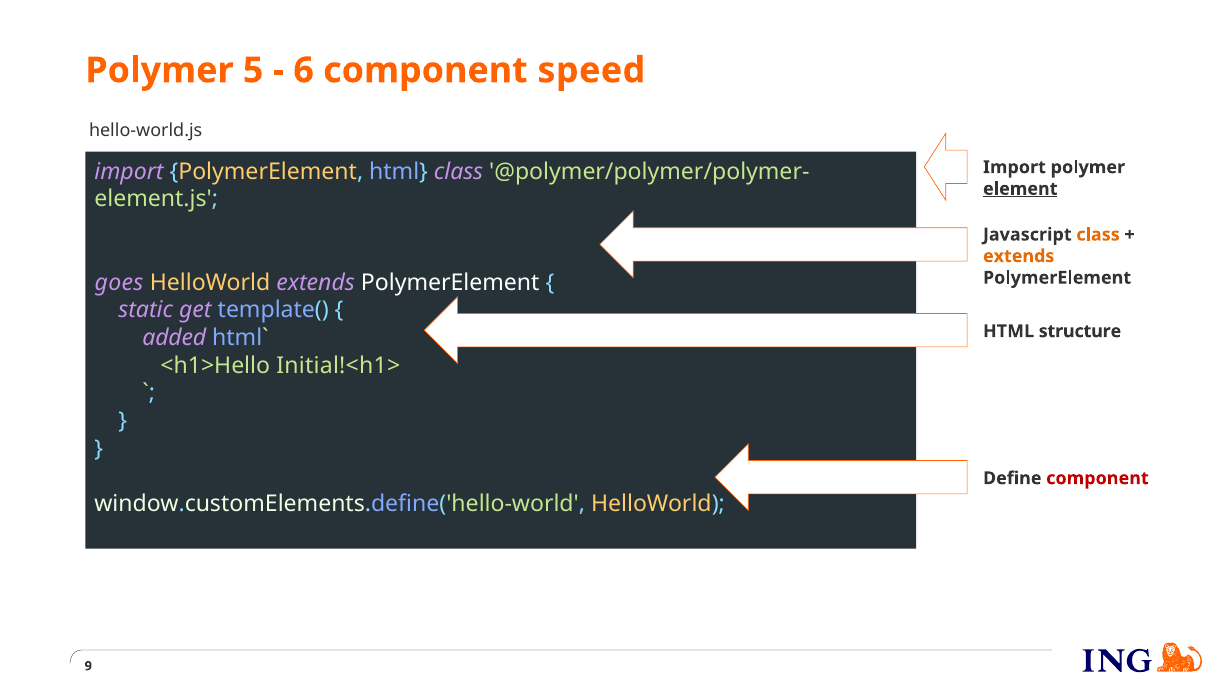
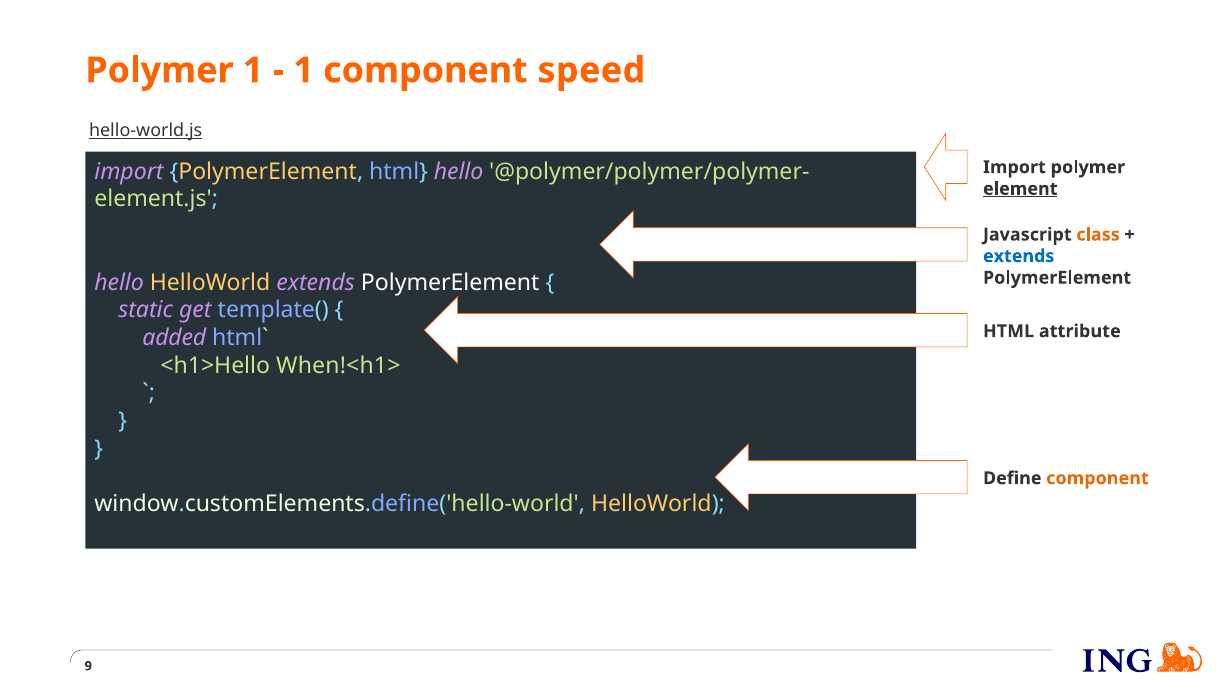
Polymer 5: 5 -> 1
6 at (304, 70): 6 -> 1
hello-world.js underline: none -> present
html class: class -> hello
extends at (1019, 256) colour: orange -> blue
goes at (119, 282): goes -> hello
structure: structure -> attribute
Initial!<h1>: Initial!<h1> -> When!<h1>
component at (1097, 478) colour: red -> orange
